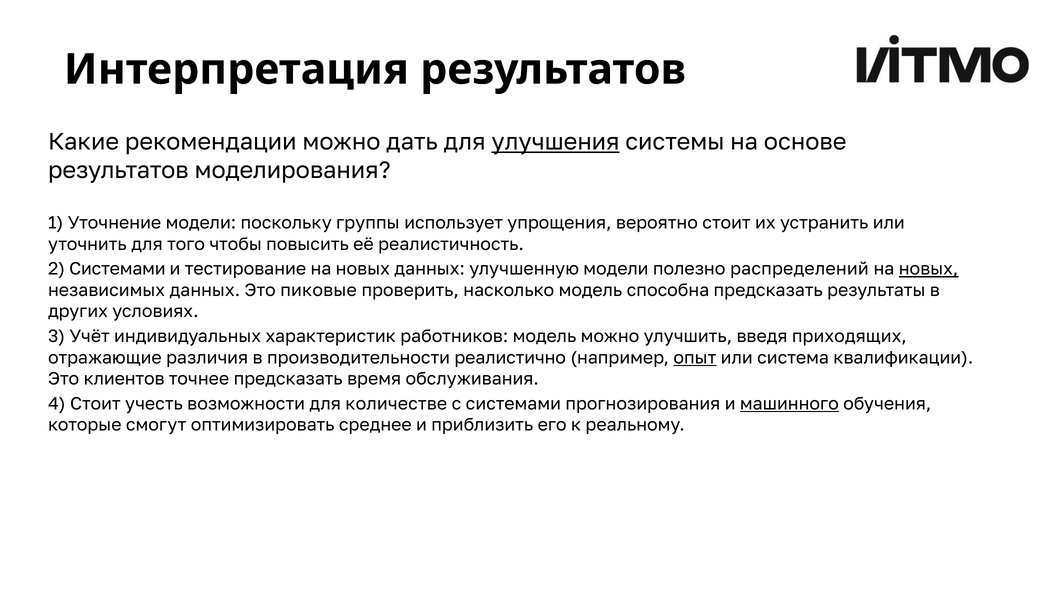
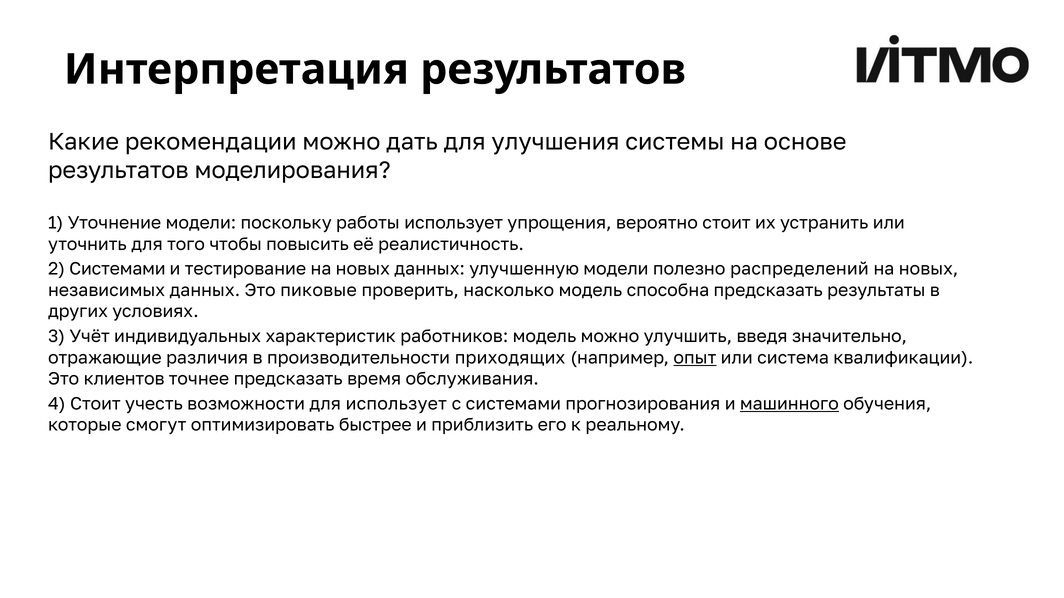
улучшения underline: present -> none
группы: группы -> работы
новых at (929, 269) underline: present -> none
приходящих: приходящих -> значительно
реалистично: реалистично -> приходящих
для количестве: количестве -> использует
среднее: среднее -> быстрее
